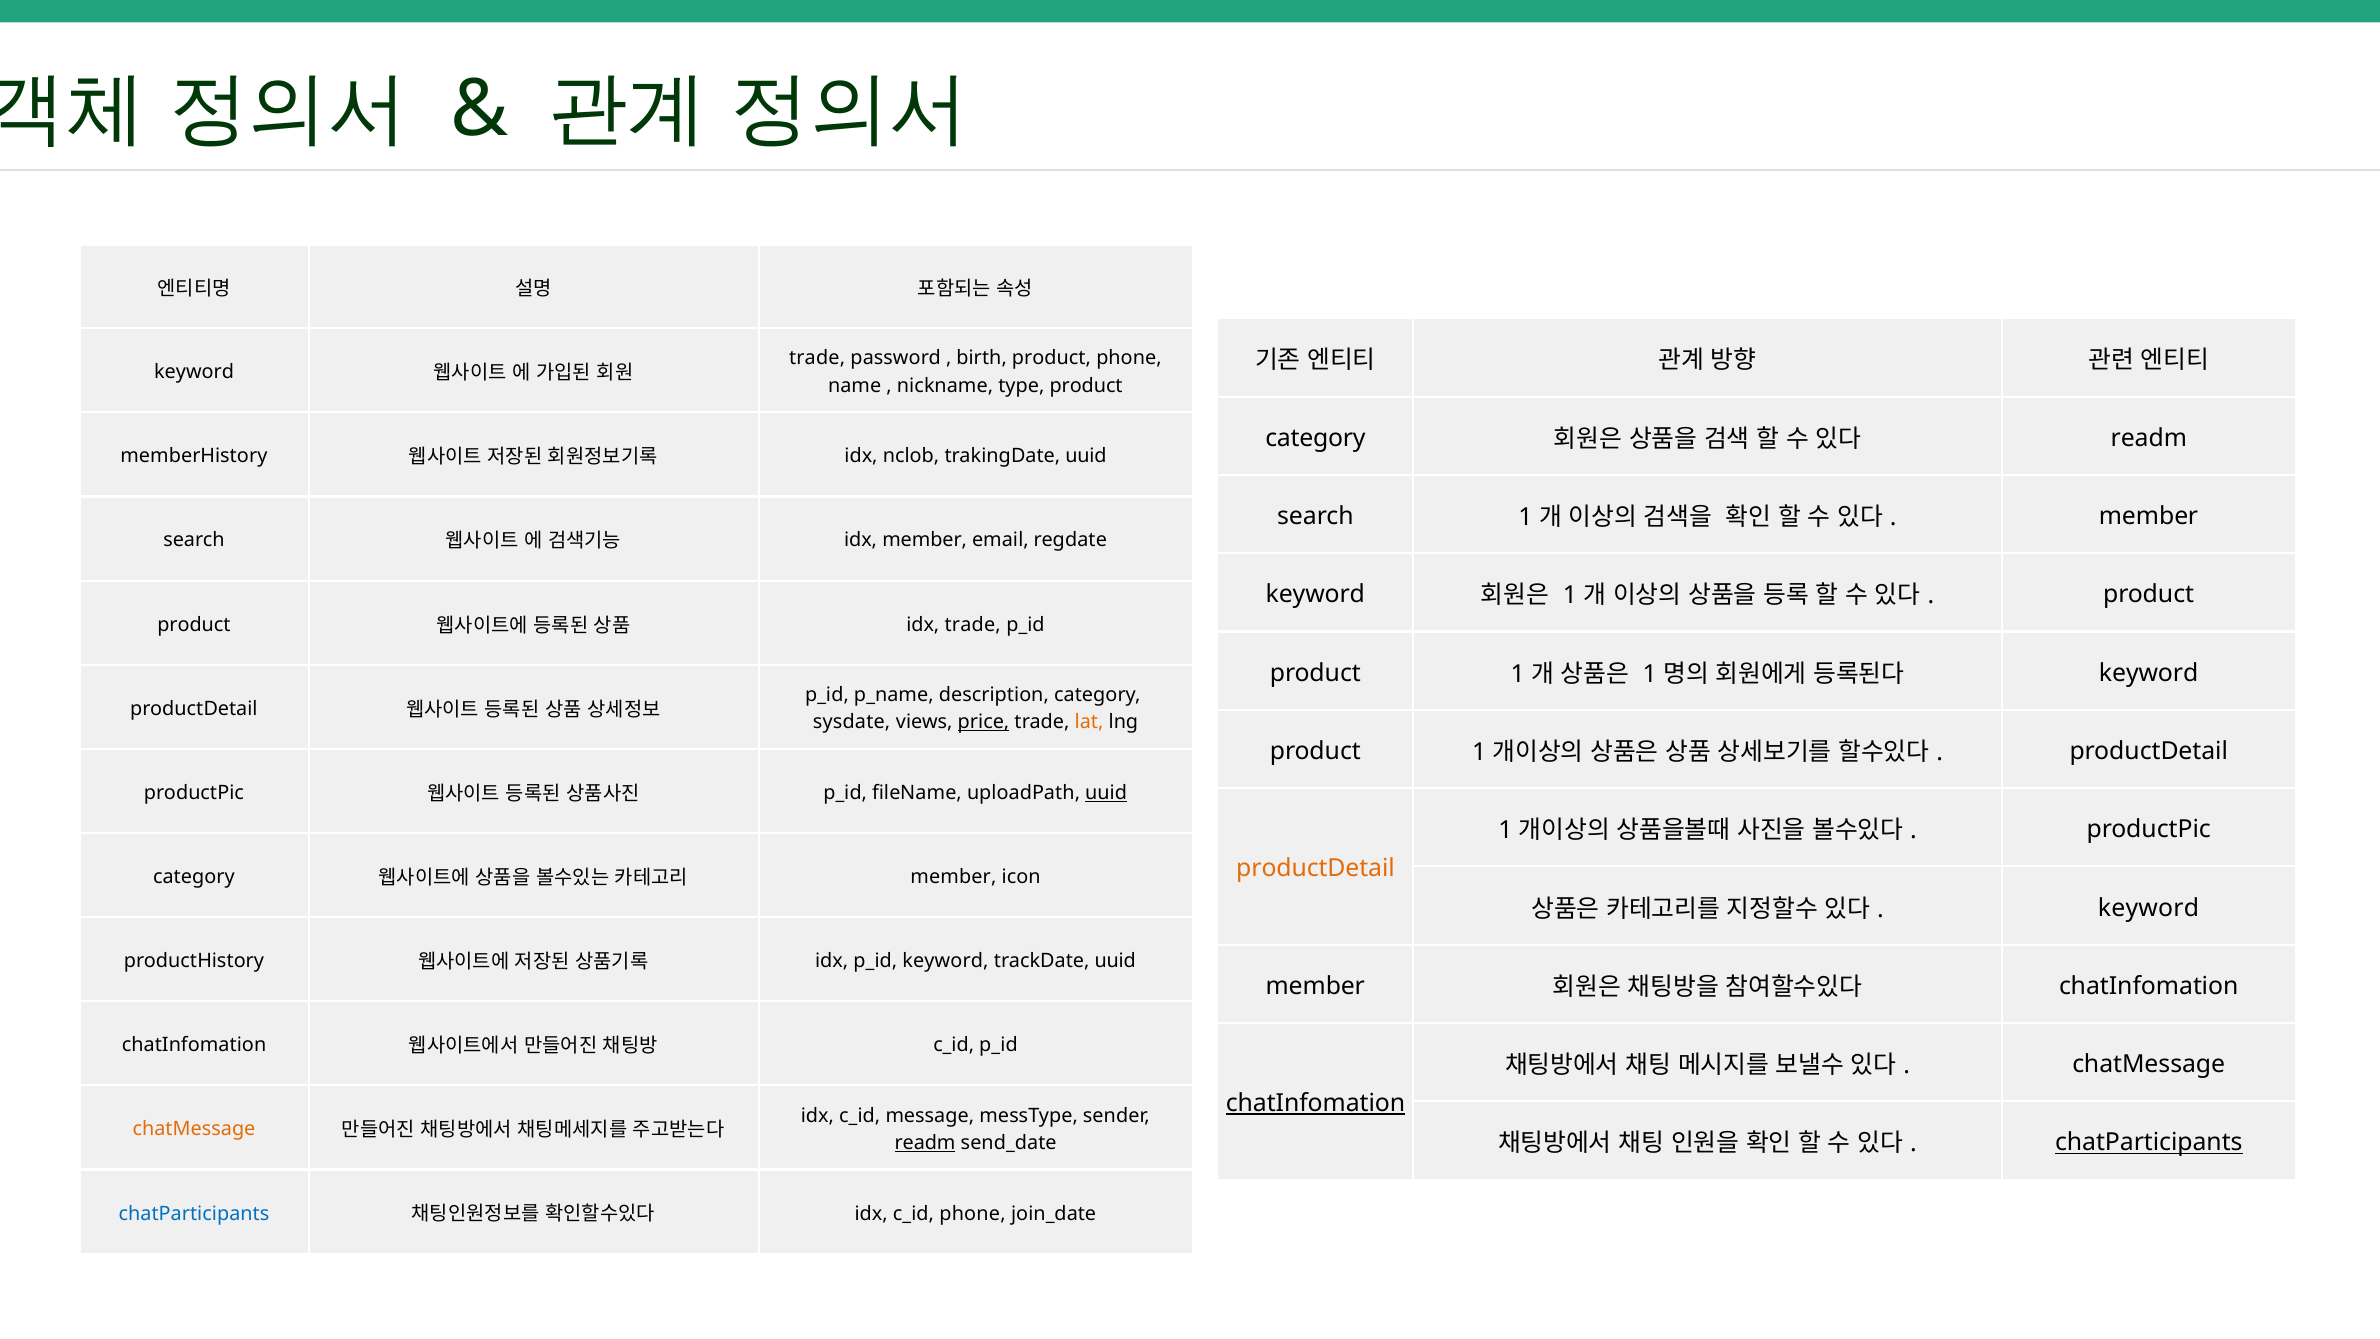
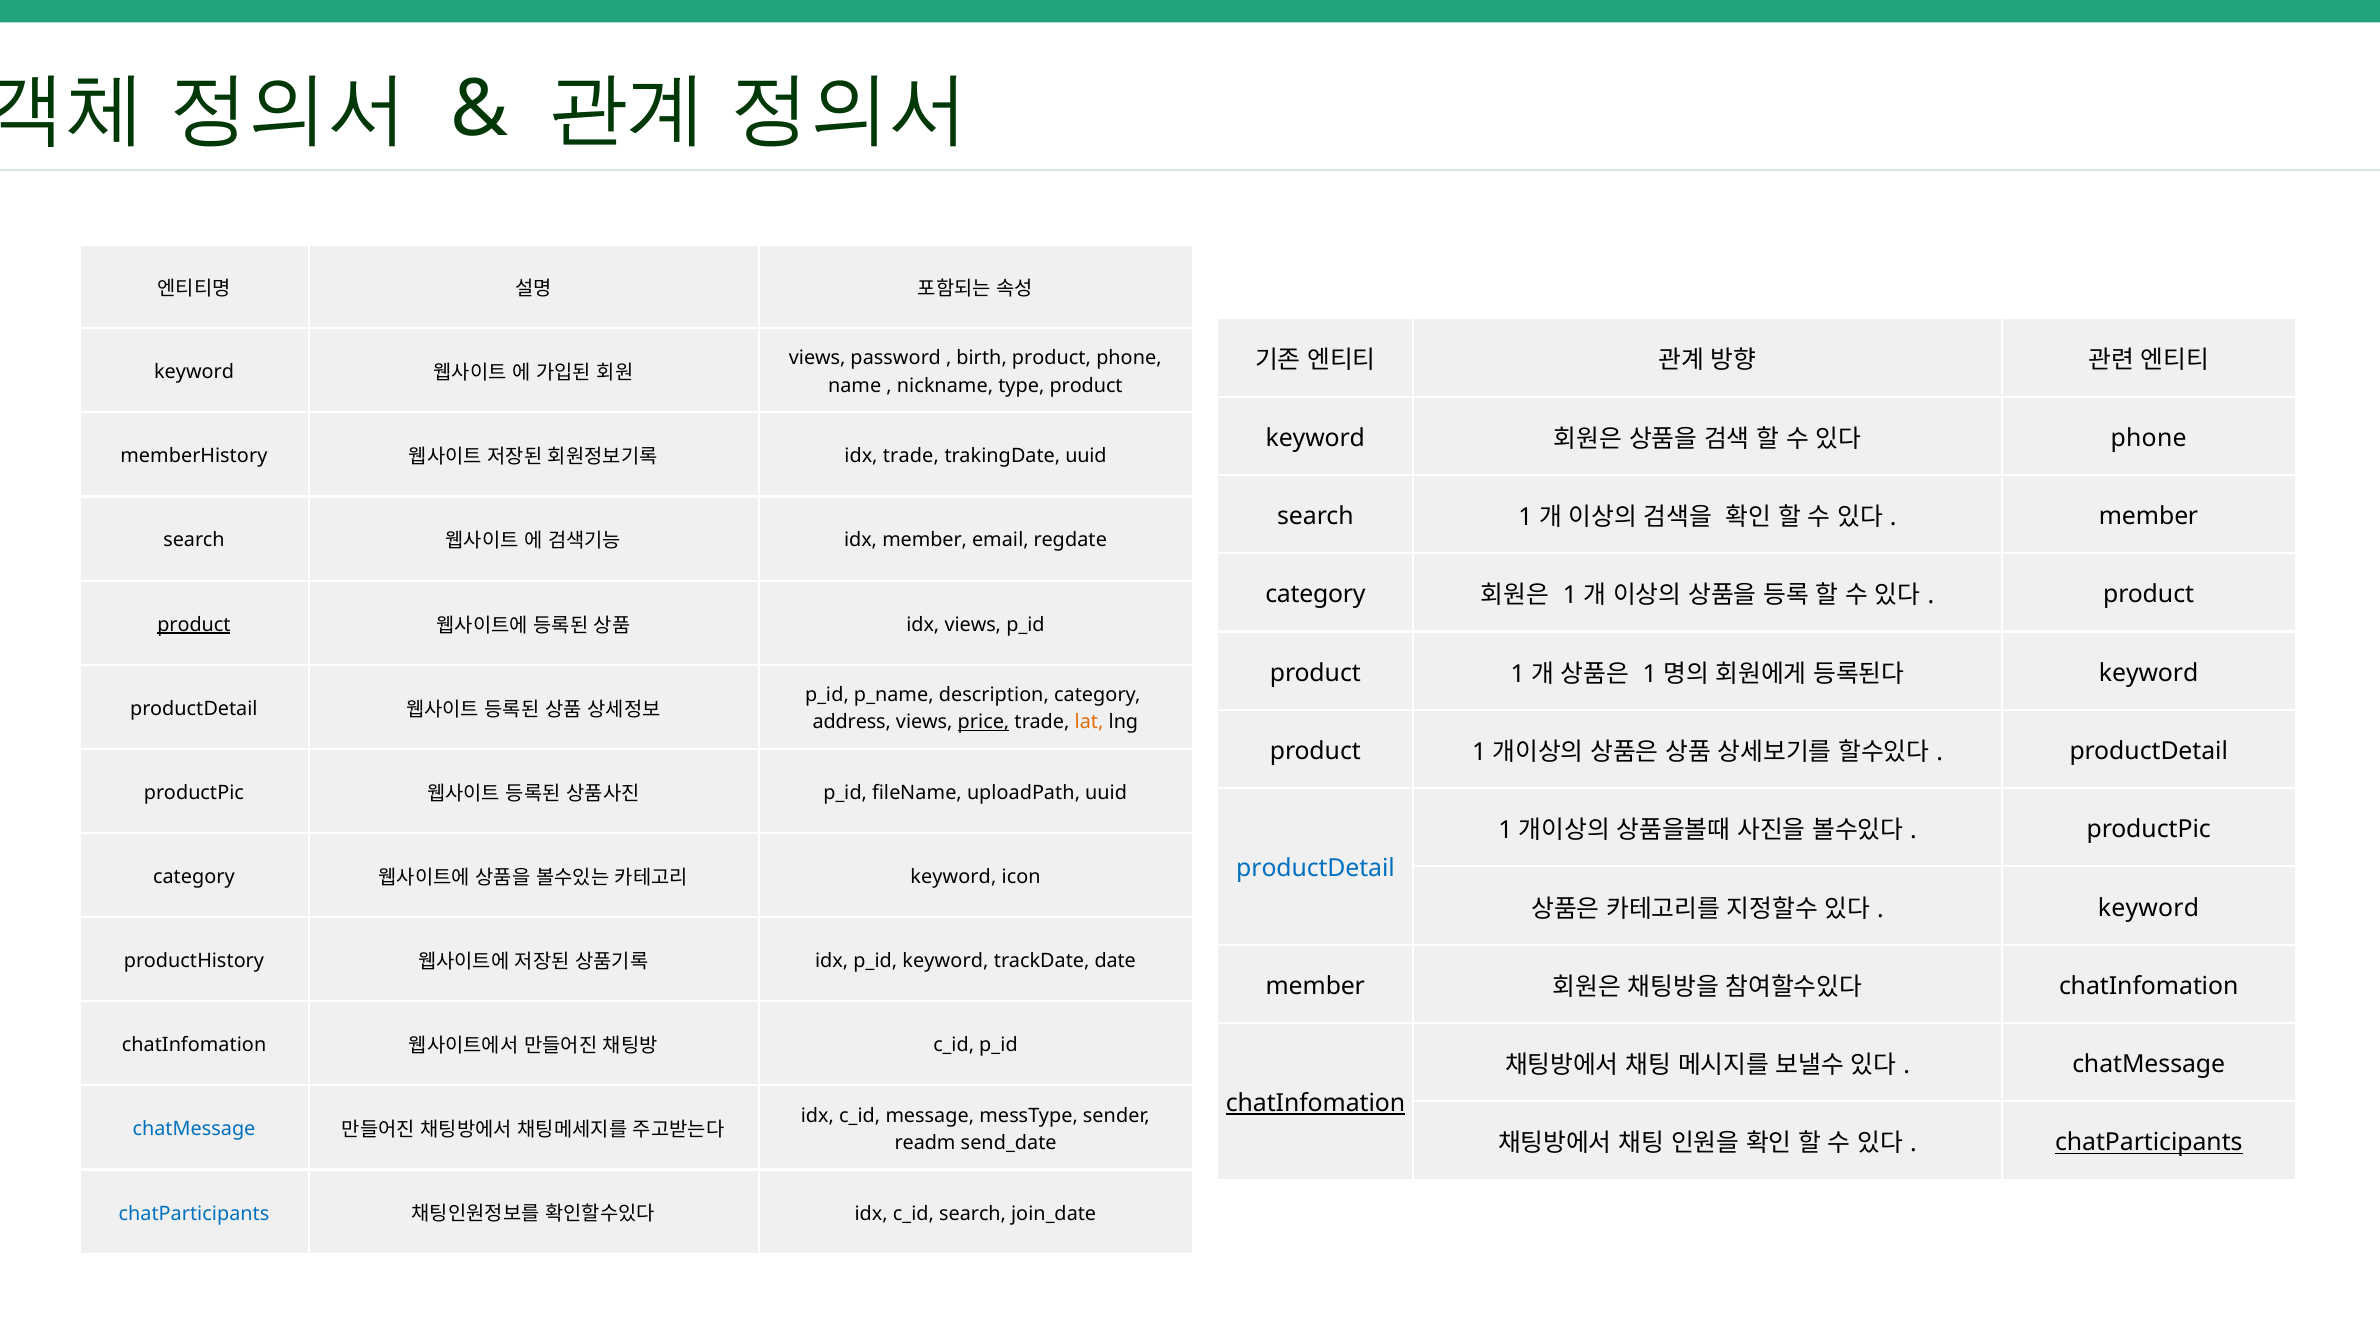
trade at (817, 358): trade -> views
category at (1315, 438): category -> keyword
readm at (2149, 438): readm -> phone
idx nclob: nclob -> trade
keyword at (1315, 594): keyword -> category
product at (194, 624) underline: none -> present
idx trade: trade -> views
sysdate: sysdate -> address
uuid at (1106, 793) underline: present -> none
productDetail at (1315, 868) colour: orange -> blue
member at (953, 877): member -> keyword
trackDate uuid: uuid -> date
chatMessage at (194, 1129) colour: orange -> blue
readm at (925, 1143) underline: present -> none
phone at (972, 1213): phone -> search
